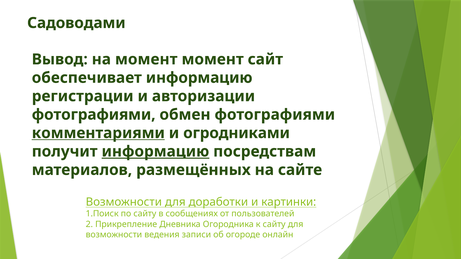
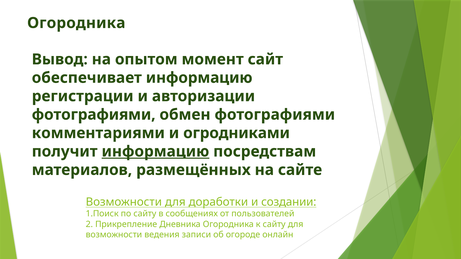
Садоводами at (76, 23): Садоводами -> Огородника
на момент: момент -> опытом
комментариями underline: present -> none
картинки: картинки -> создании
